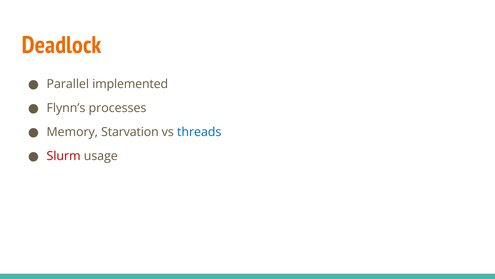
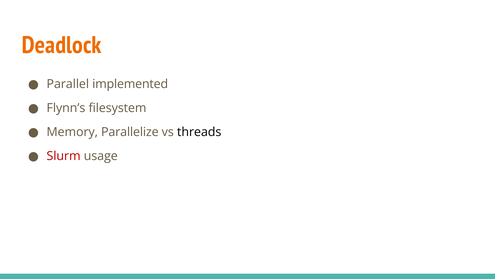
processes: processes -> filesystem
Starvation: Starvation -> Parallelize
threads colour: blue -> black
